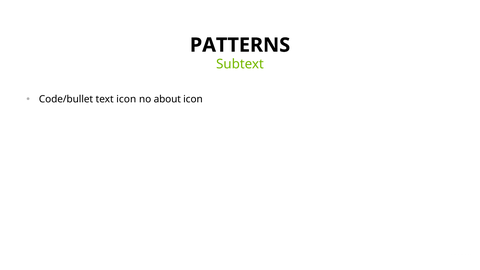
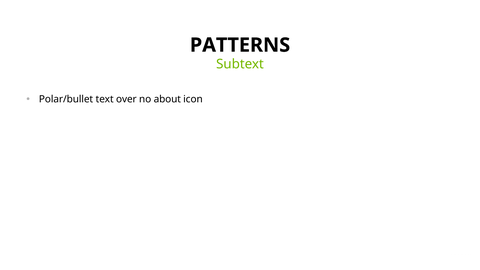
Code/bullet: Code/bullet -> Polar/bullet
text icon: icon -> over
